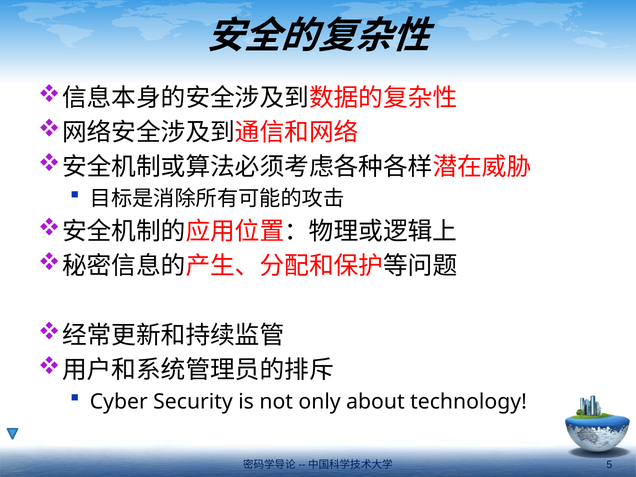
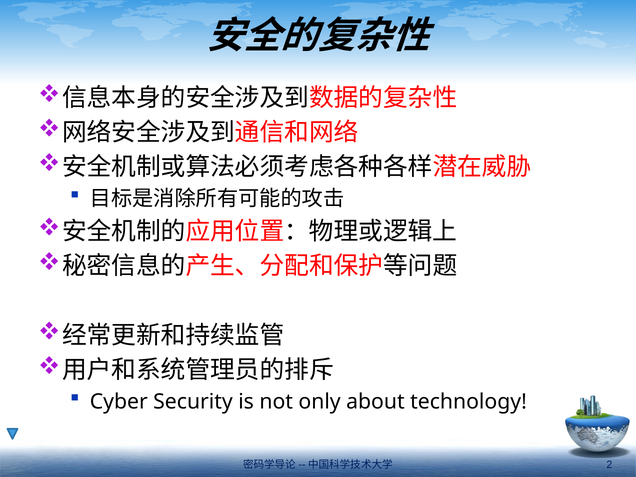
5: 5 -> 2
